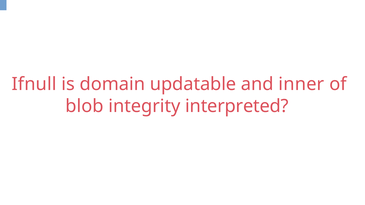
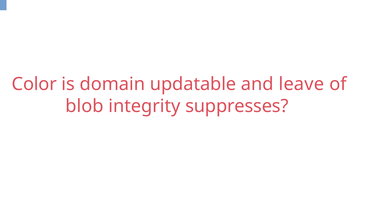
Ifnull: Ifnull -> Color
inner: inner -> leave
interpreted: interpreted -> suppresses
